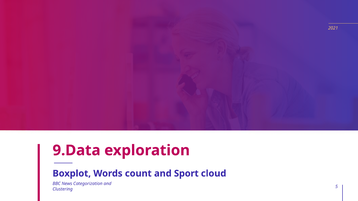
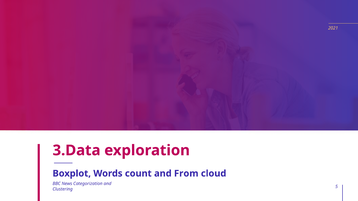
9.Data: 9.Data -> 3.Data
Sport: Sport -> From
